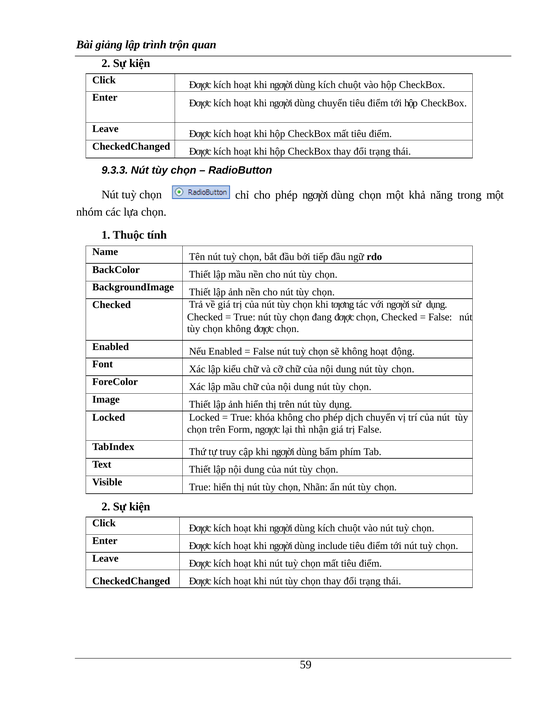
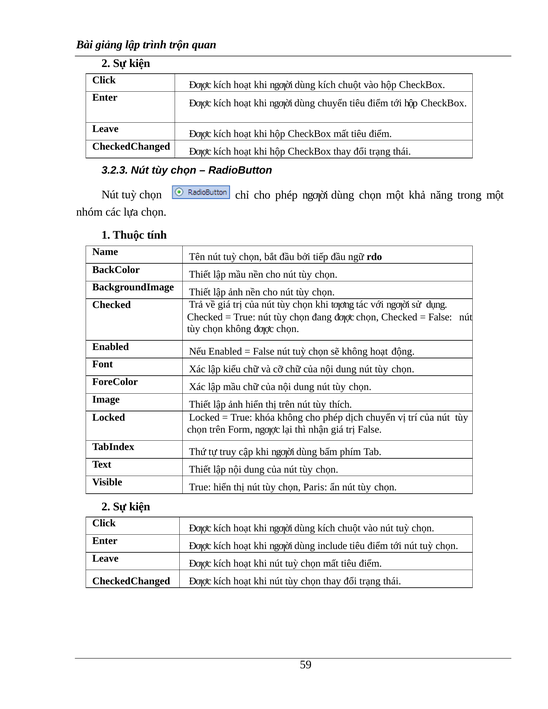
9.3.3: 9.3.3 -> 3.2.3
tùy dụng: dụng -> thích
Nhãn: Nhãn -> Paris
